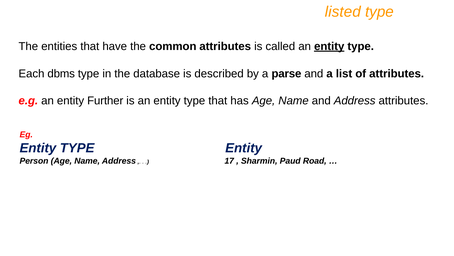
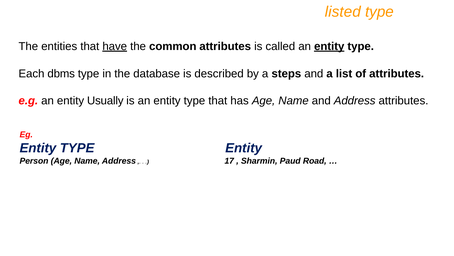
have underline: none -> present
parse: parse -> steps
Further: Further -> Usually
